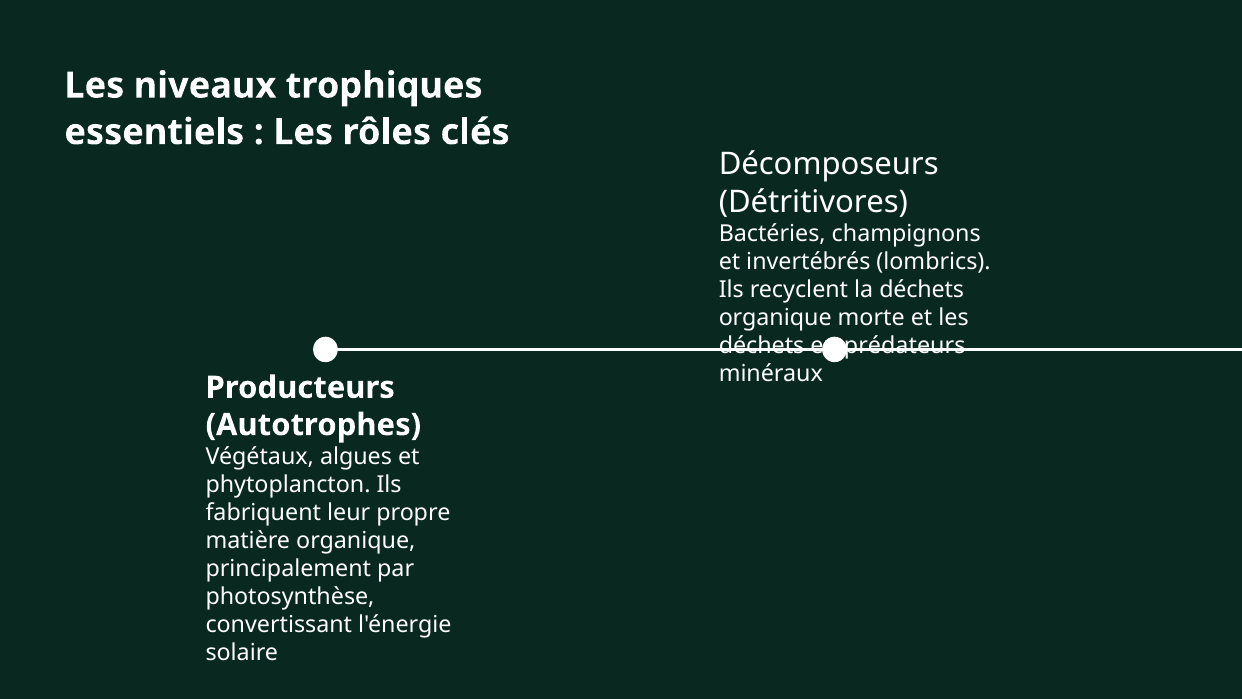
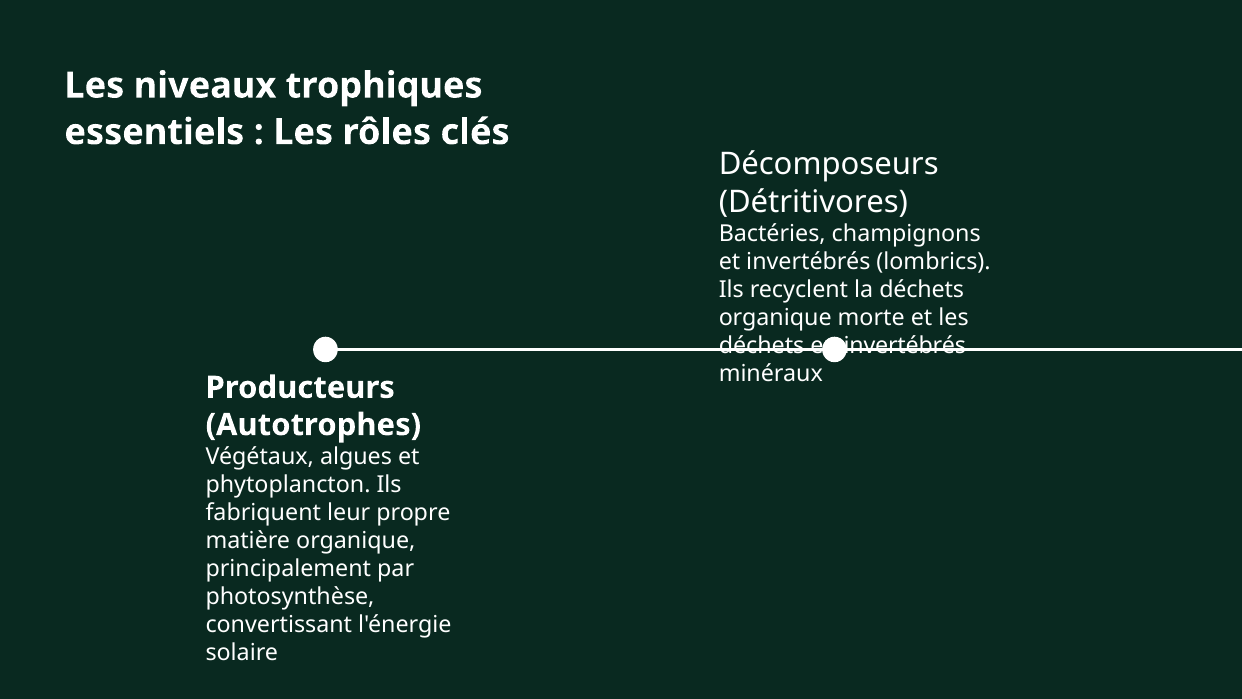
en prédateurs: prédateurs -> invertébrés
